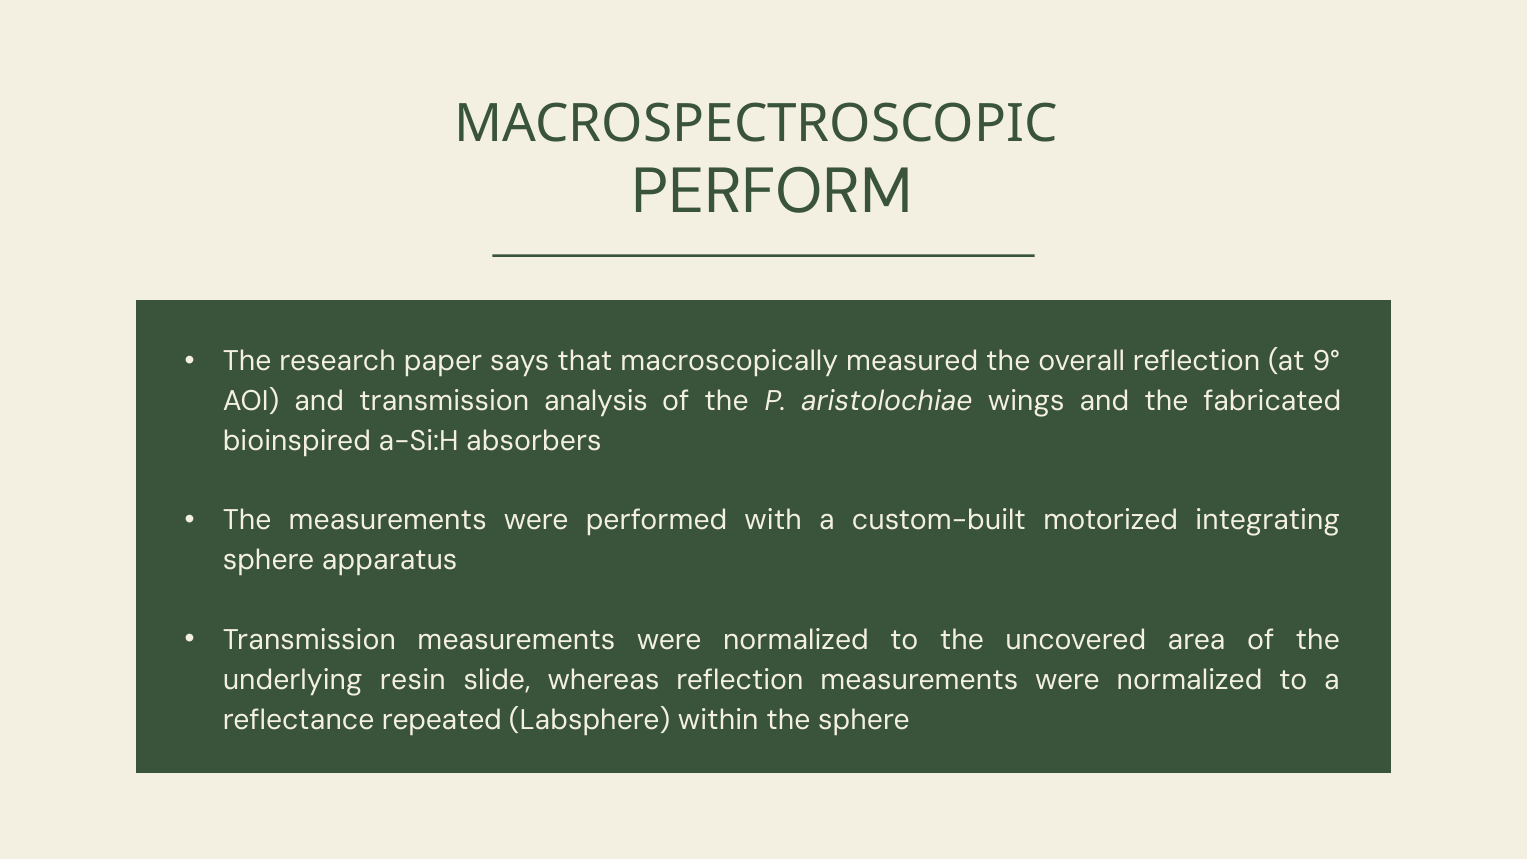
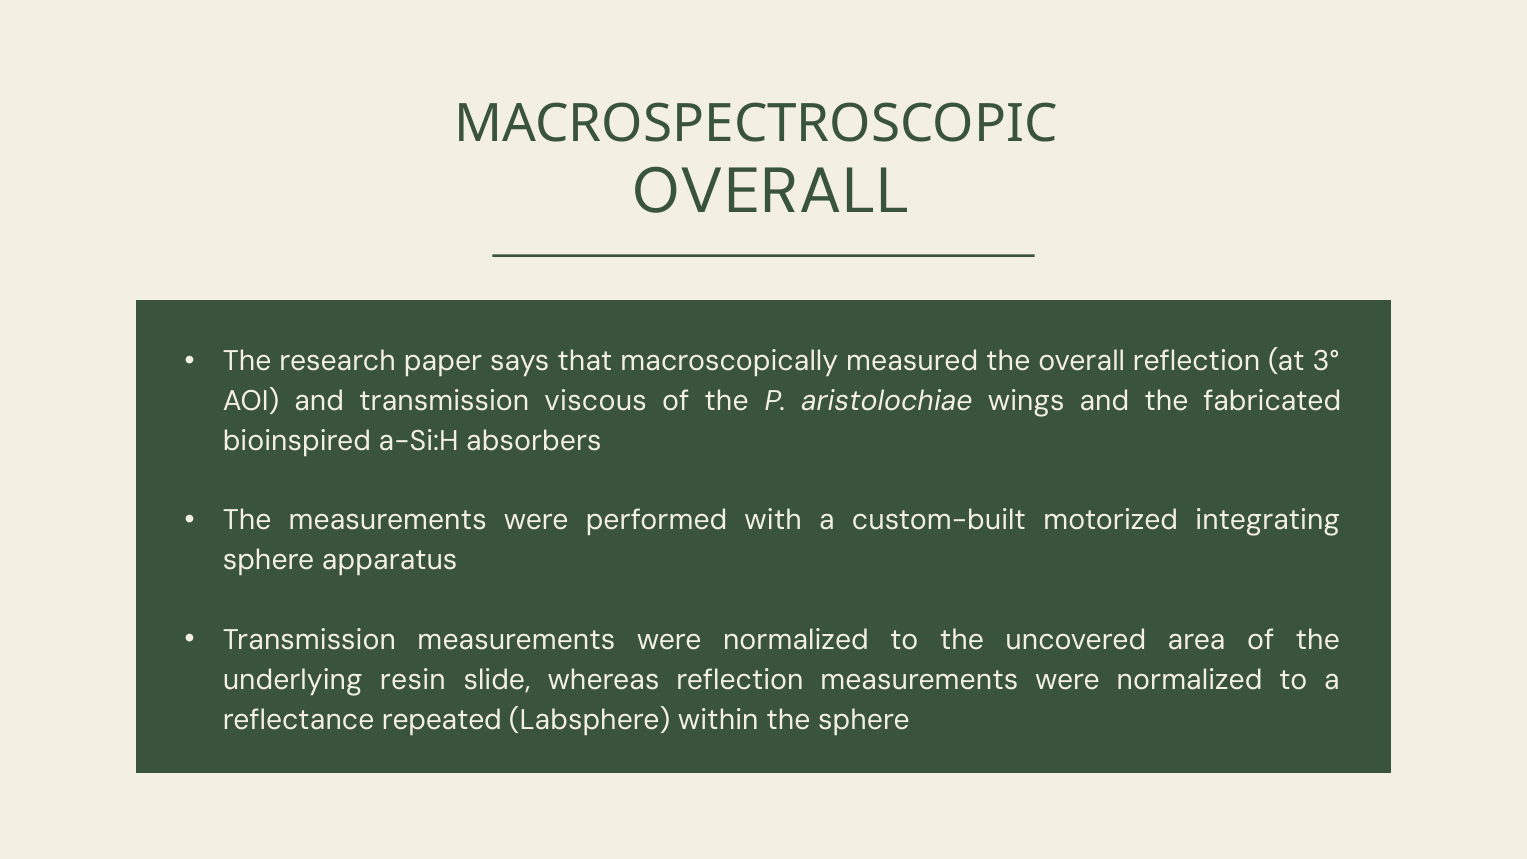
PERFORM at (772, 191): PERFORM -> OVERALL
9°: 9° -> 3°
analysis: analysis -> viscous
